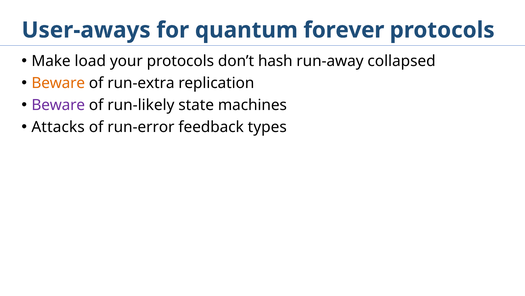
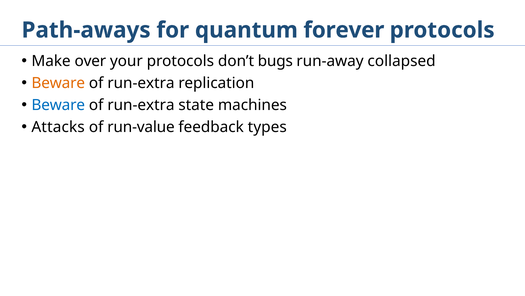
User-aways: User-aways -> Path-aways
load: load -> over
hash: hash -> bugs
Beware at (58, 105) colour: purple -> blue
run-likely at (141, 105): run-likely -> run-extra
run-error: run-error -> run-value
